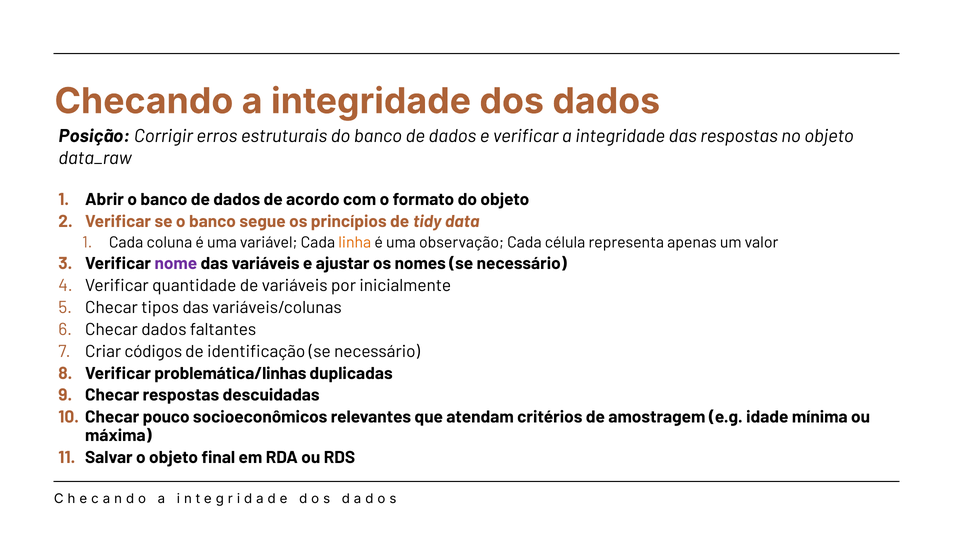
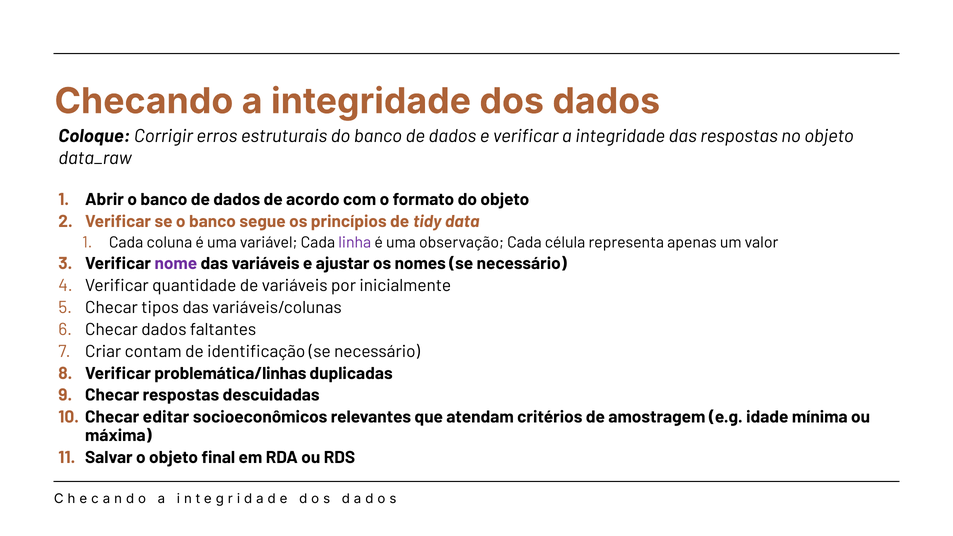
Posição: Posição -> Coloque
linha colour: orange -> purple
códigos: códigos -> contam
pouco: pouco -> editar
